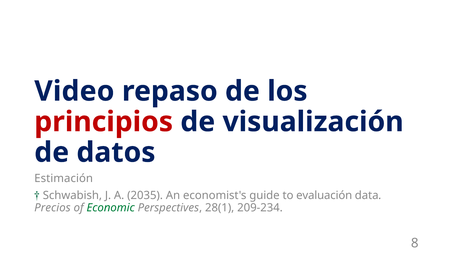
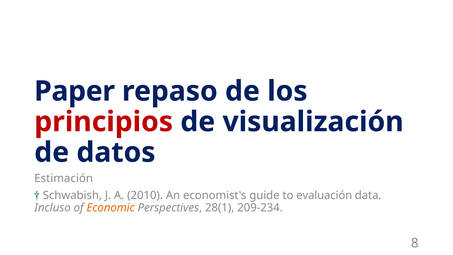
Video: Video -> Paper
2035: 2035 -> 2010
Precios: Precios -> Incluso
Economic colour: green -> orange
